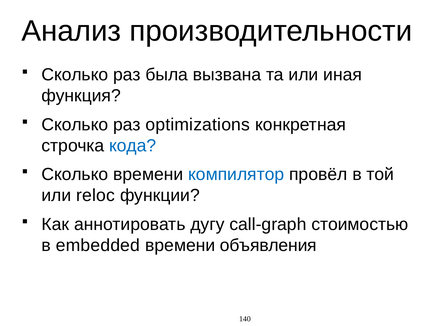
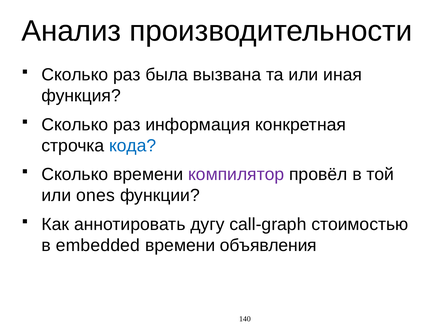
optimizations: optimizations -> информация
компилятор colour: blue -> purple
reloc: reloc -> ones
